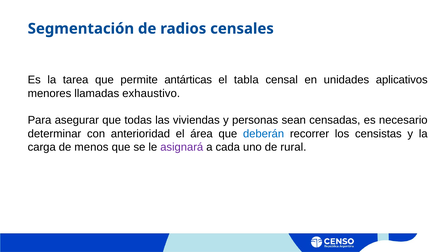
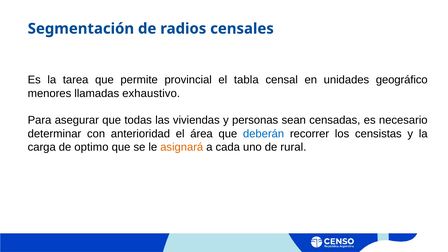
antárticas: antárticas -> provincial
aplicativos: aplicativos -> geográfico
menos: menos -> optimo
asignará colour: purple -> orange
